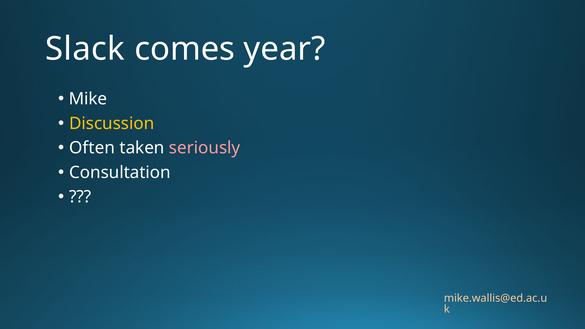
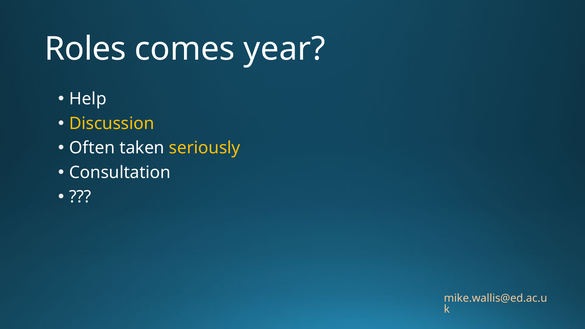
Slack: Slack -> Roles
Mike: Mike -> Help
seriously colour: pink -> yellow
